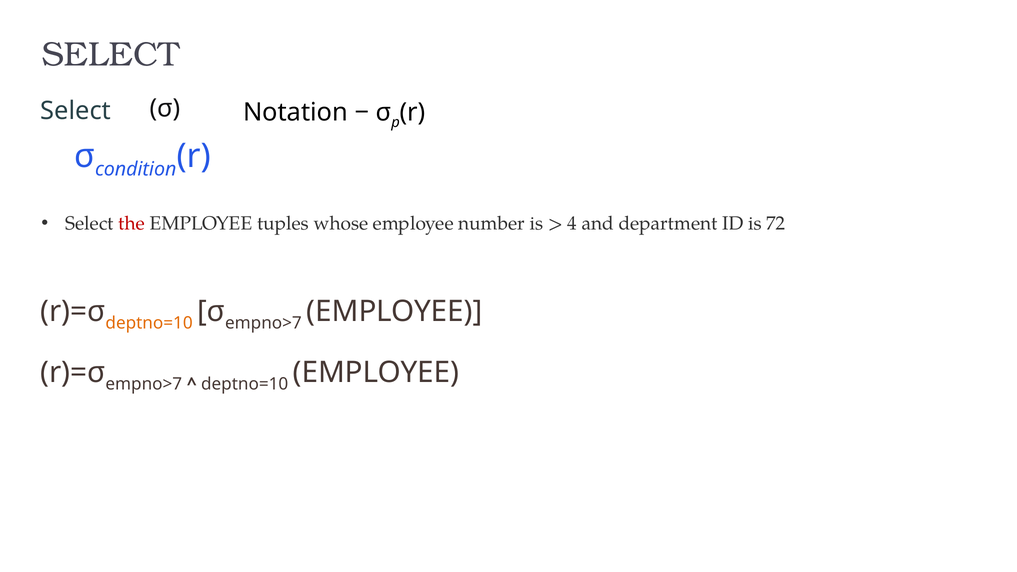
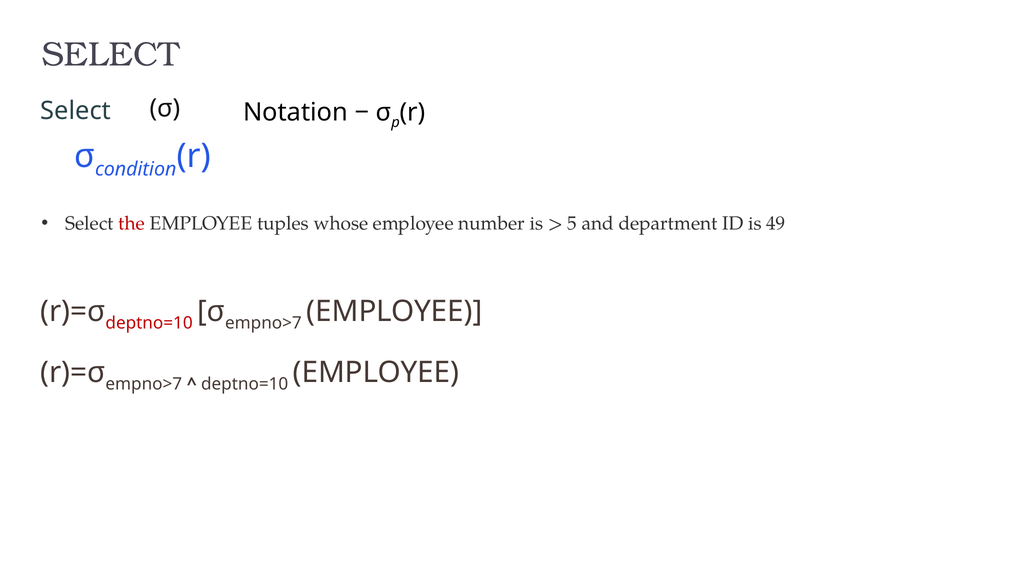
4: 4 -> 5
72: 72 -> 49
deptno=10 at (149, 323) colour: orange -> red
